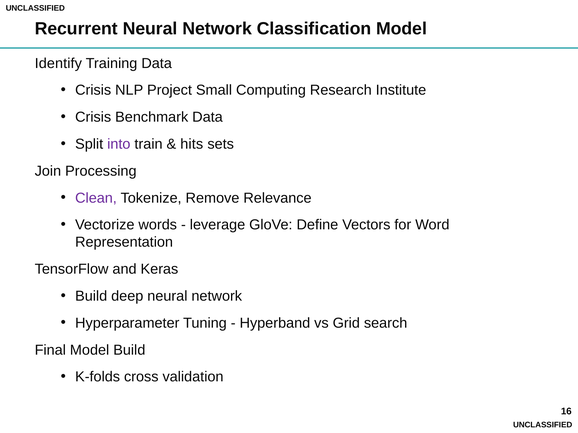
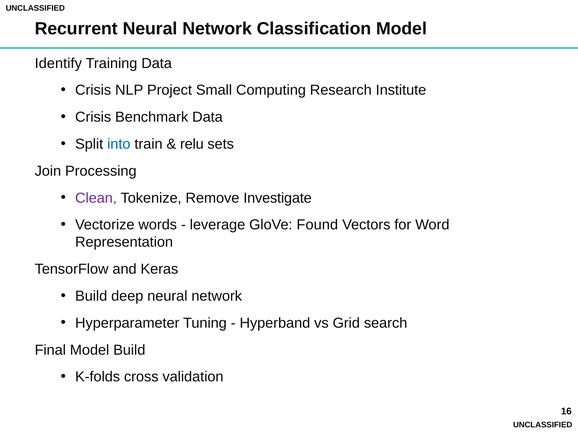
into colour: purple -> blue
hits: hits -> relu
Relevance: Relevance -> Investigate
Define: Define -> Found
